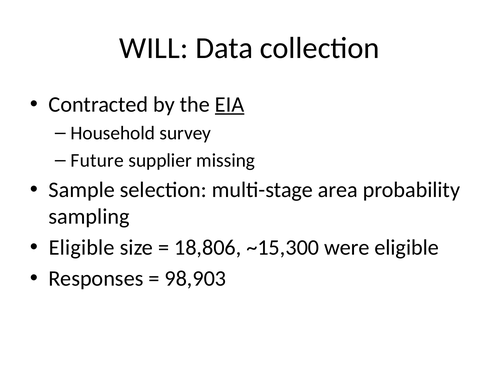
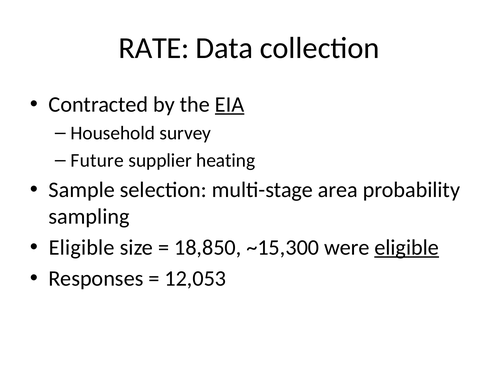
WILL: WILL -> RATE
missing: missing -> heating
18,806: 18,806 -> 18,850
eligible at (407, 248) underline: none -> present
98,903: 98,903 -> 12,053
